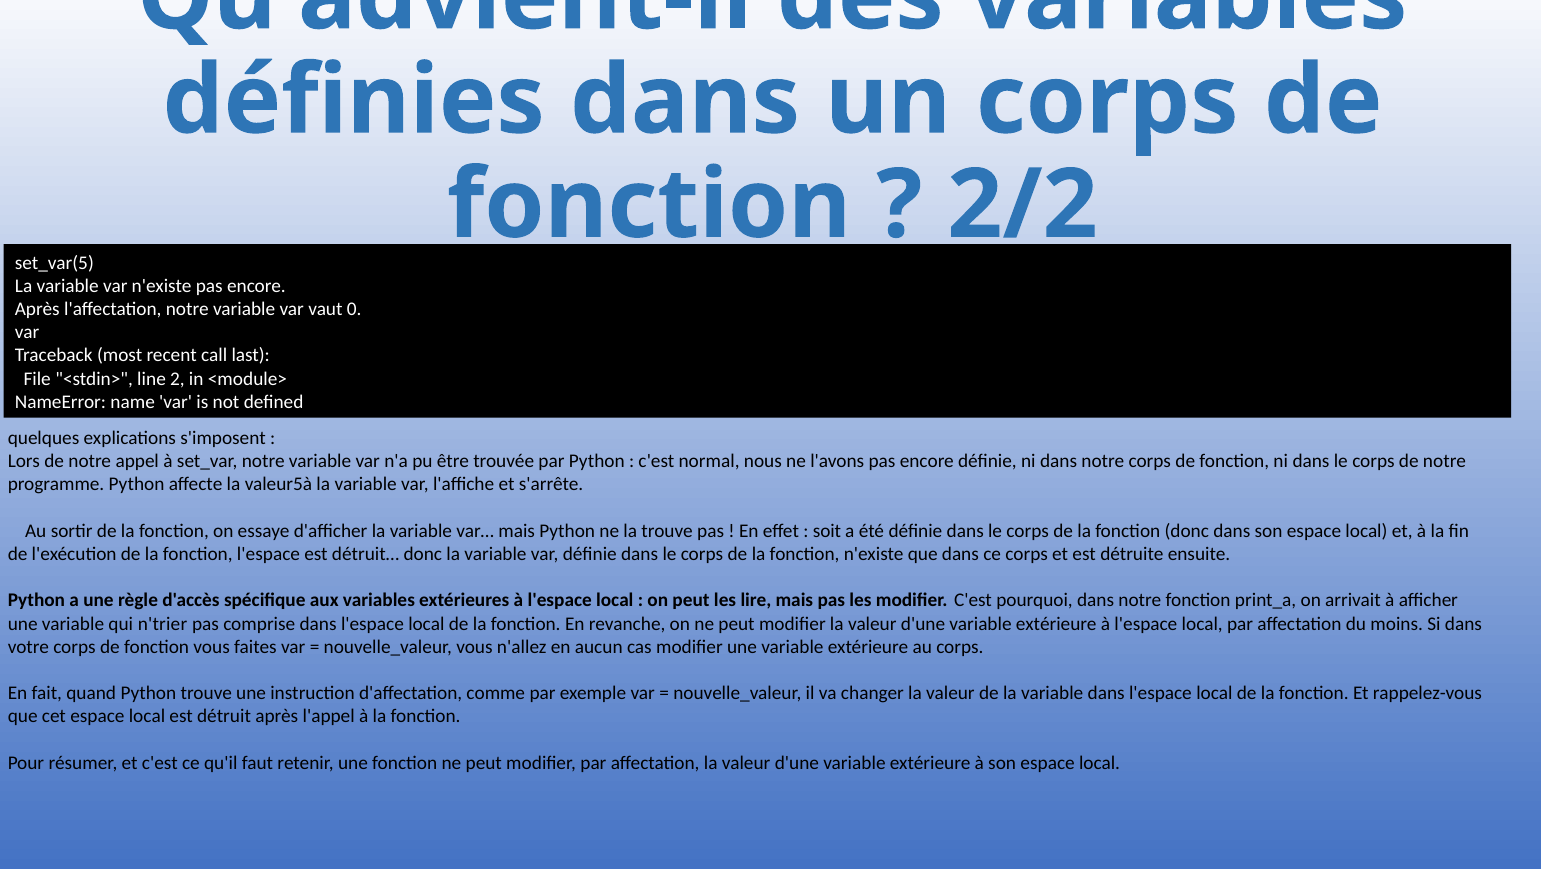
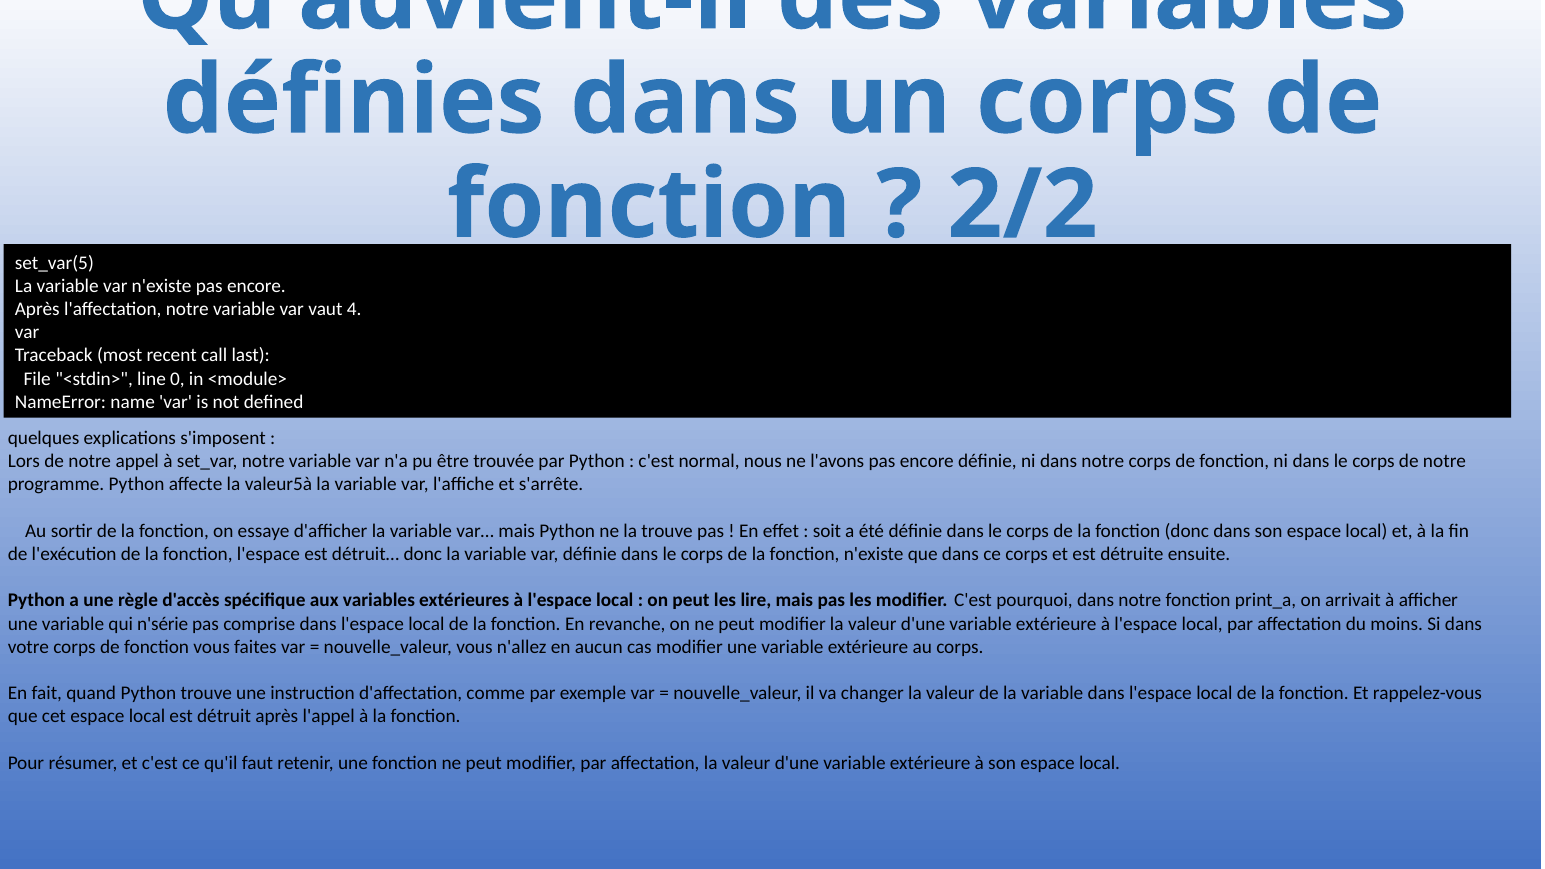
0: 0 -> 4
2: 2 -> 0
n'trier: n'trier -> n'série
